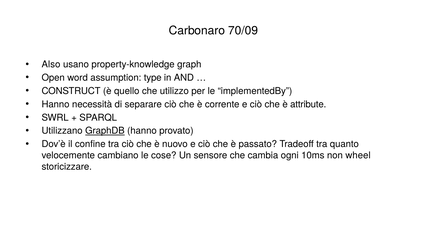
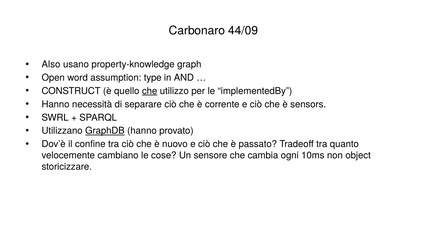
70/09: 70/09 -> 44/09
che at (150, 91) underline: none -> present
attribute: attribute -> sensors
wheel: wheel -> object
